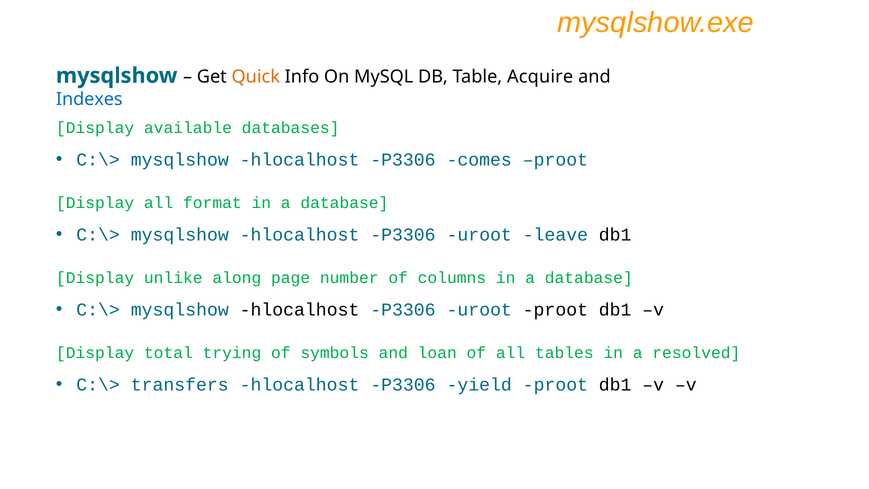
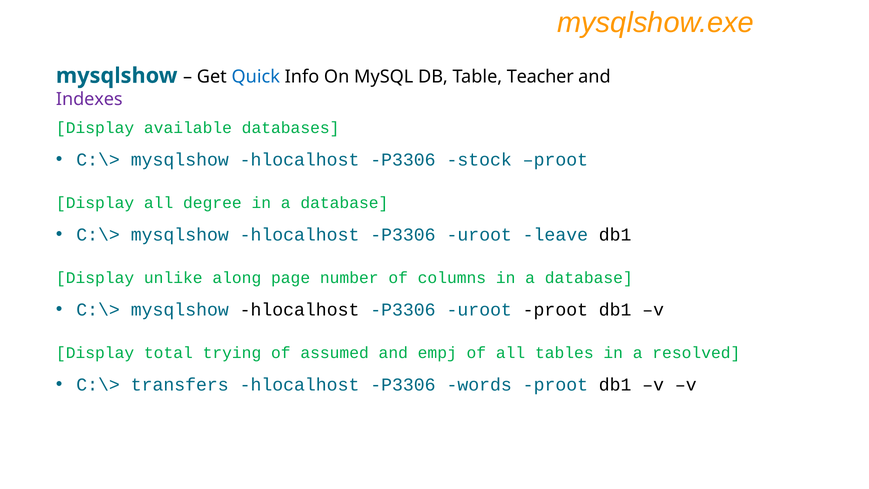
Quick colour: orange -> blue
Acquire: Acquire -> Teacher
Indexes colour: blue -> purple
comes: comes -> stock
format: format -> degree
symbols: symbols -> assumed
loan: loan -> empj
yield: yield -> words
